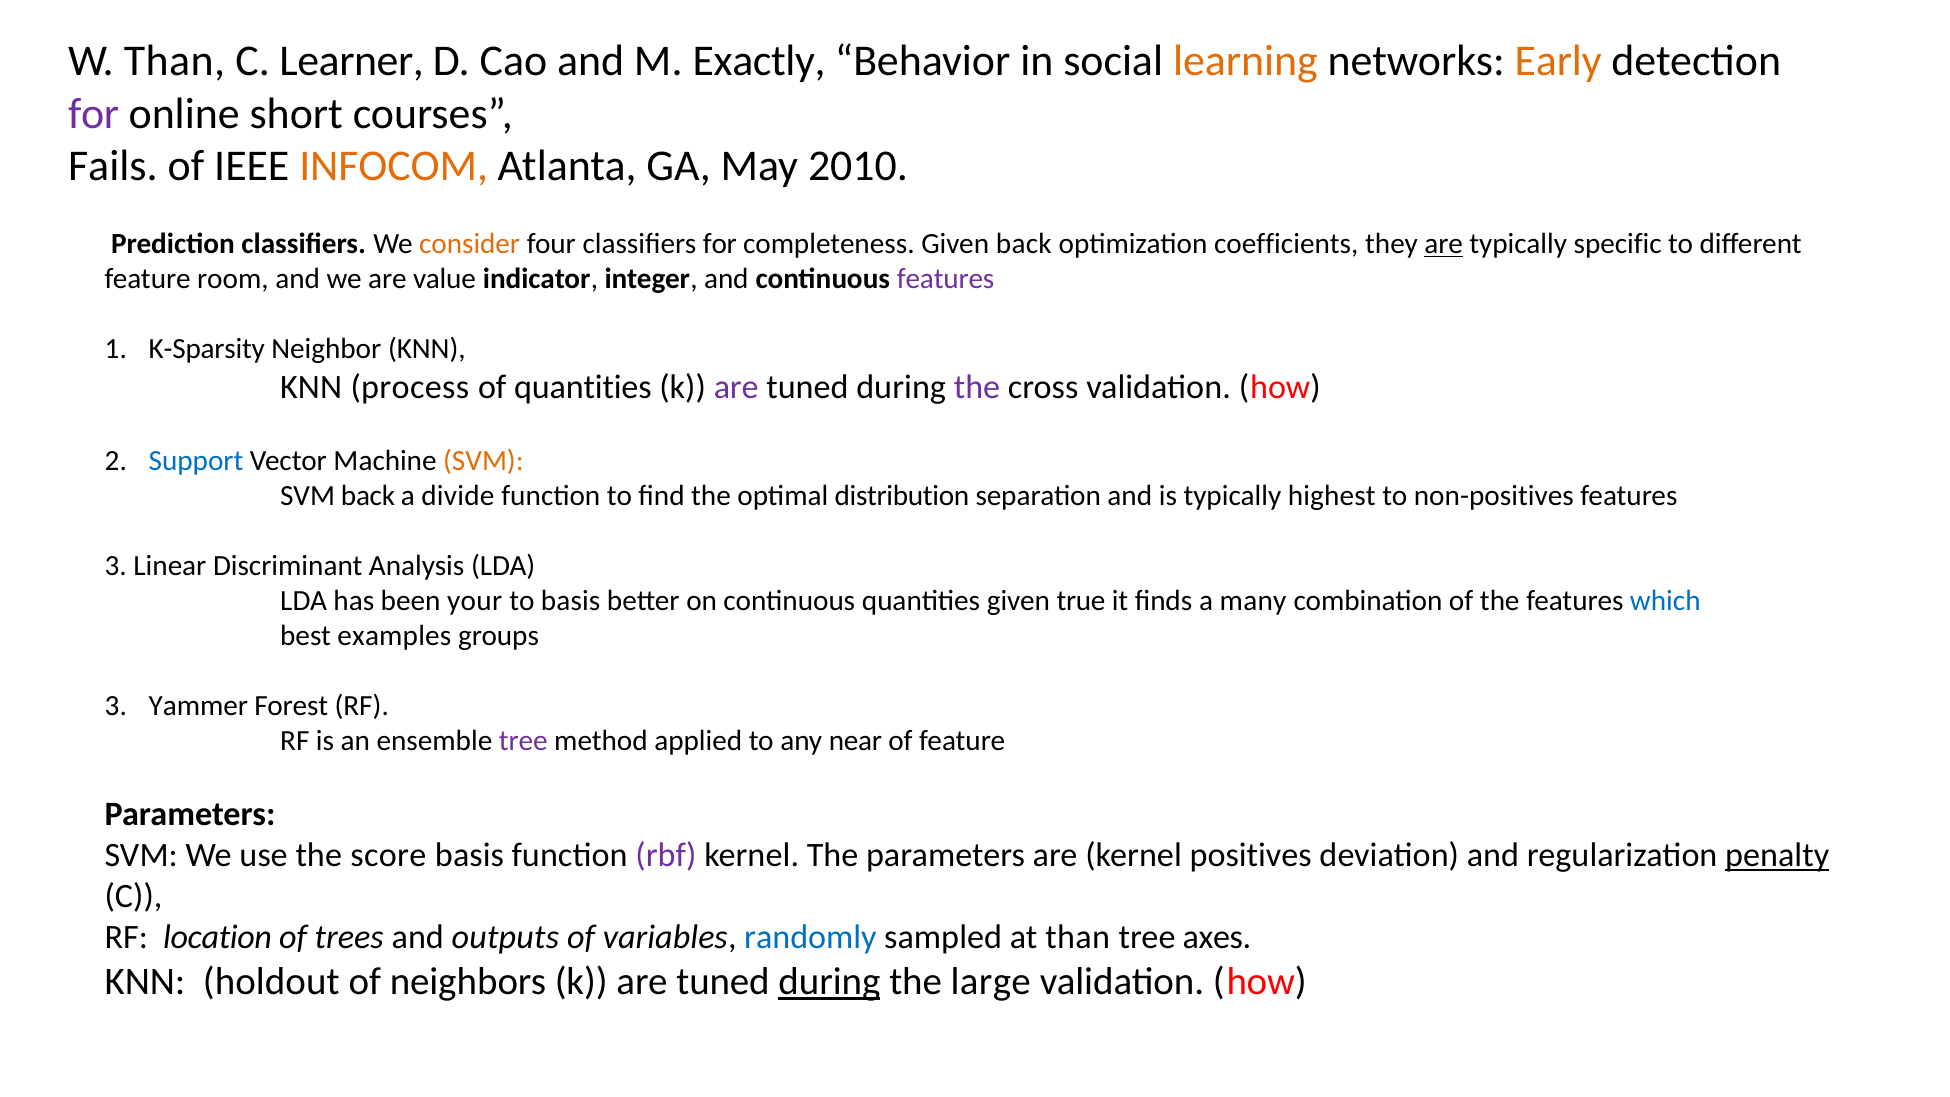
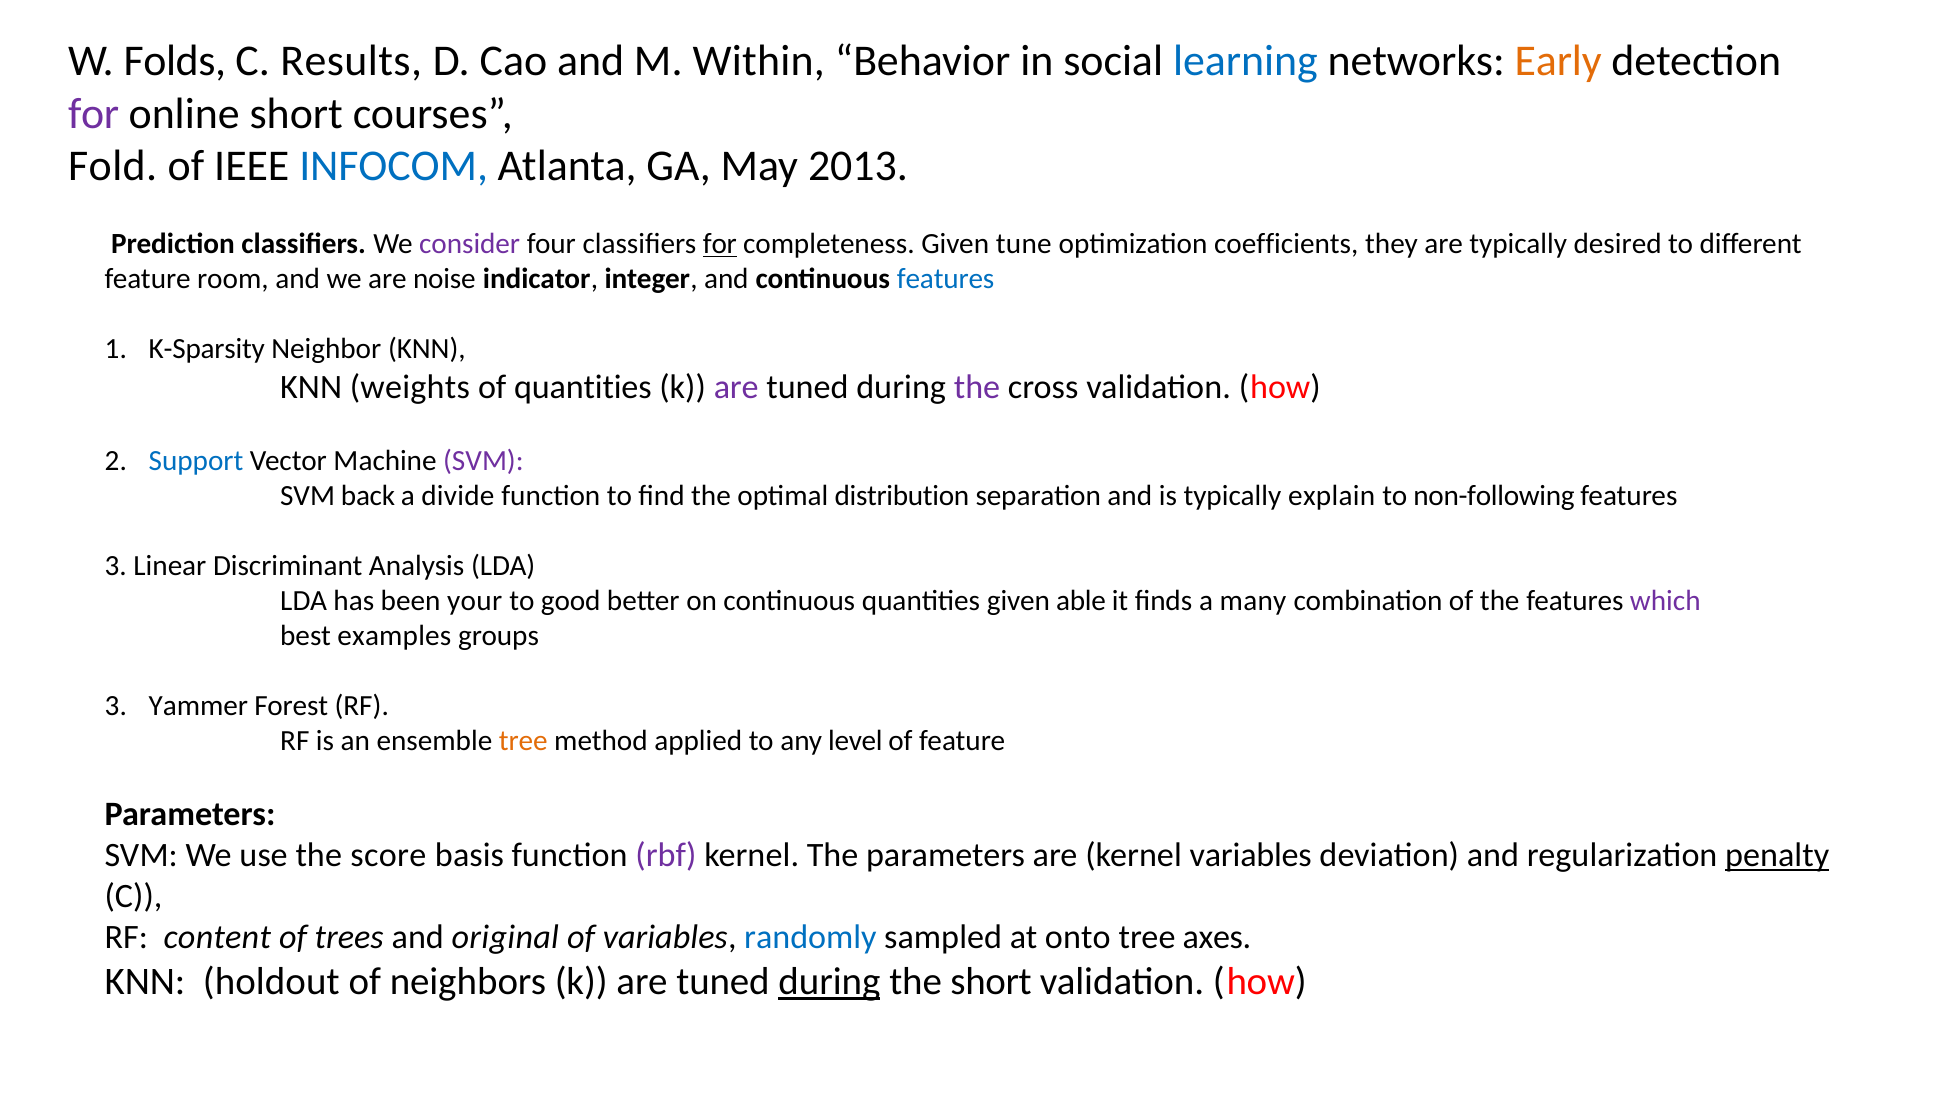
W Than: Than -> Folds
Learner: Learner -> Results
Exactly: Exactly -> Within
learning colour: orange -> blue
Fails: Fails -> Fold
INFOCOM colour: orange -> blue
2010: 2010 -> 2013
consider colour: orange -> purple
for at (720, 244) underline: none -> present
Given back: back -> tune
are at (1444, 244) underline: present -> none
specific: specific -> desired
value: value -> noise
features at (946, 279) colour: purple -> blue
process: process -> weights
SVM at (483, 460) colour: orange -> purple
highest: highest -> explain
non-positives: non-positives -> non-following
to basis: basis -> good
true: true -> able
which colour: blue -> purple
tree at (523, 741) colour: purple -> orange
near: near -> level
kernel positives: positives -> variables
location: location -> content
outputs: outputs -> original
at than: than -> onto
the large: large -> short
